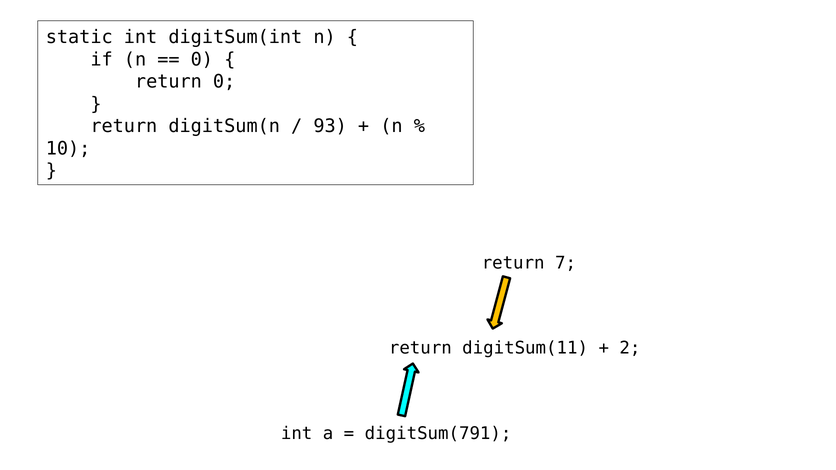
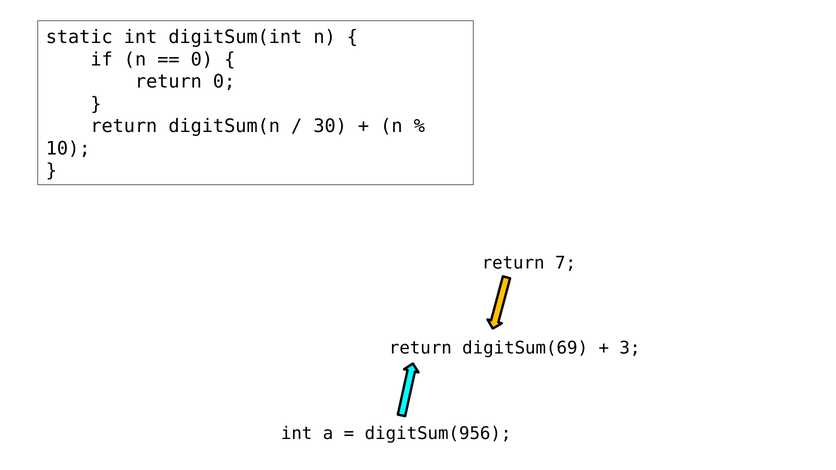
93: 93 -> 30
digitSum(11: digitSum(11 -> digitSum(69
2: 2 -> 3
digitSum(791: digitSum(791 -> digitSum(956
